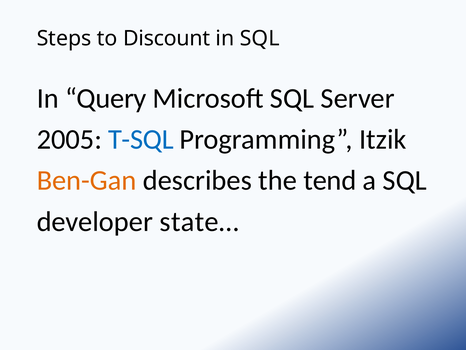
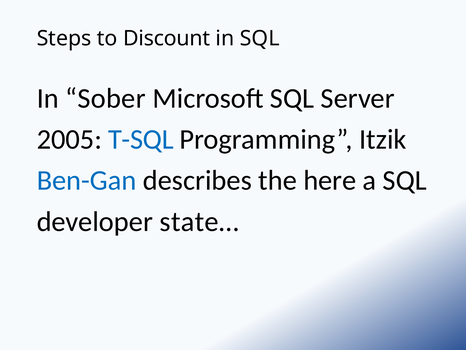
Query: Query -> Sober
Ben-Gan colour: orange -> blue
tend: tend -> here
